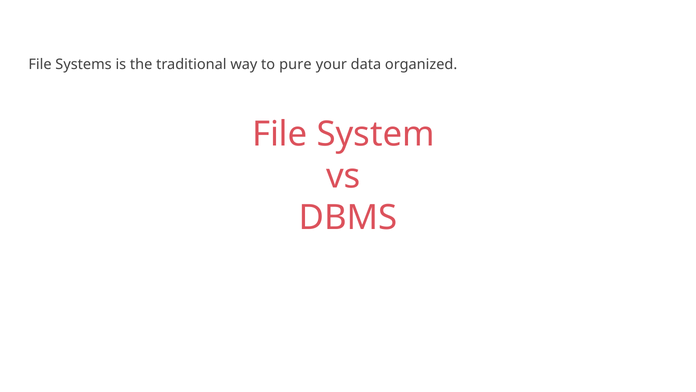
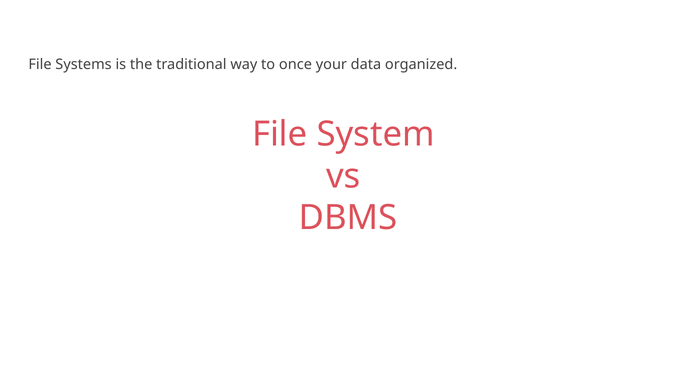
pure: pure -> once
